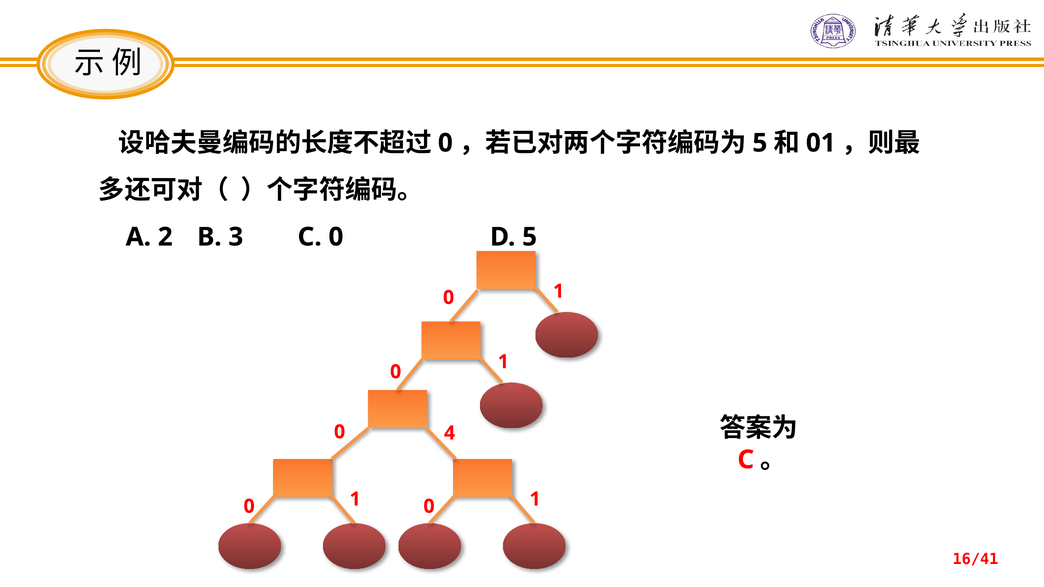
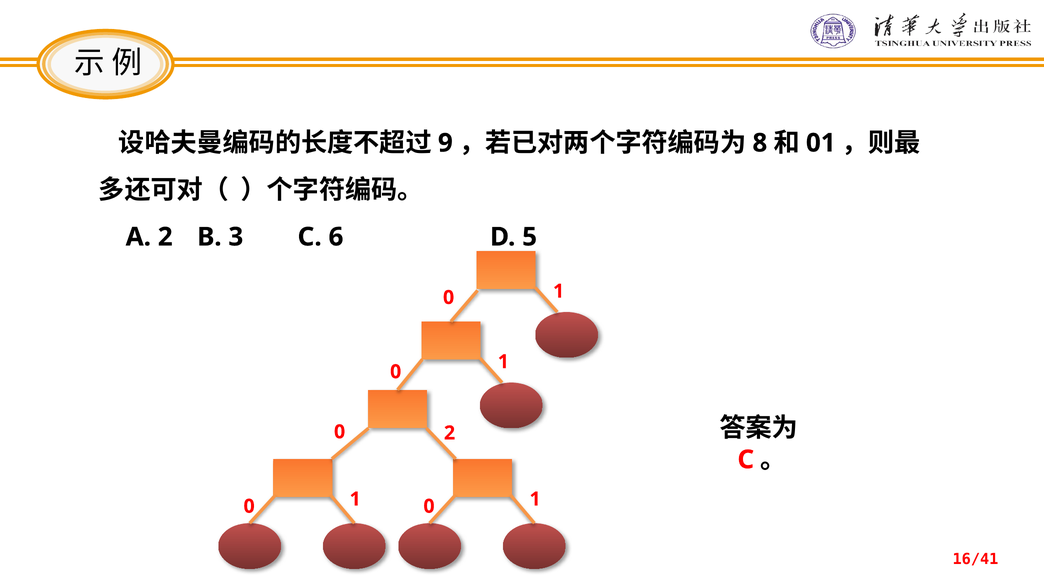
0 at (445, 143): 0 -> 9
5 at (760, 143): 5 -> 8
C 0: 0 -> 6
0 4: 4 -> 2
